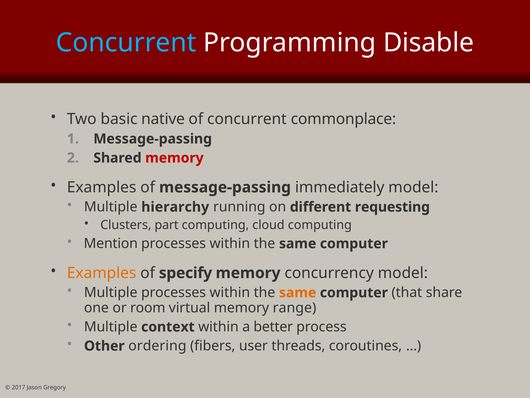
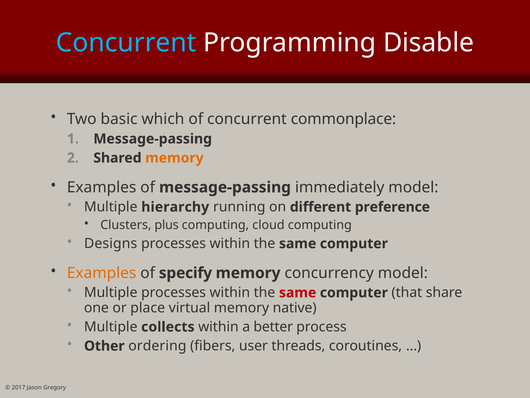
native: native -> which
memory at (174, 158) colour: red -> orange
requesting: requesting -> preference
part: part -> plus
Mention: Mention -> Designs
same at (298, 292) colour: orange -> red
room: room -> place
range: range -> native
context: context -> collects
